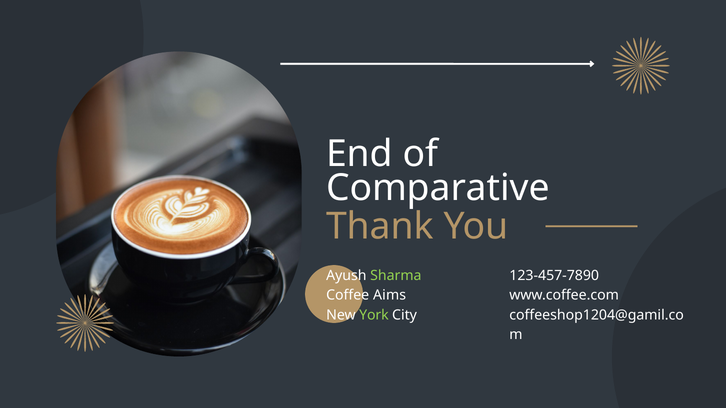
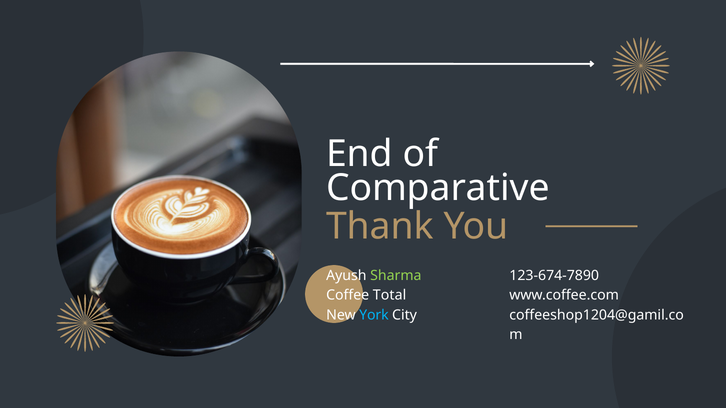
123-457-7890: 123-457-7890 -> 123-674-7890
Aims: Aims -> Total
York colour: light green -> light blue
